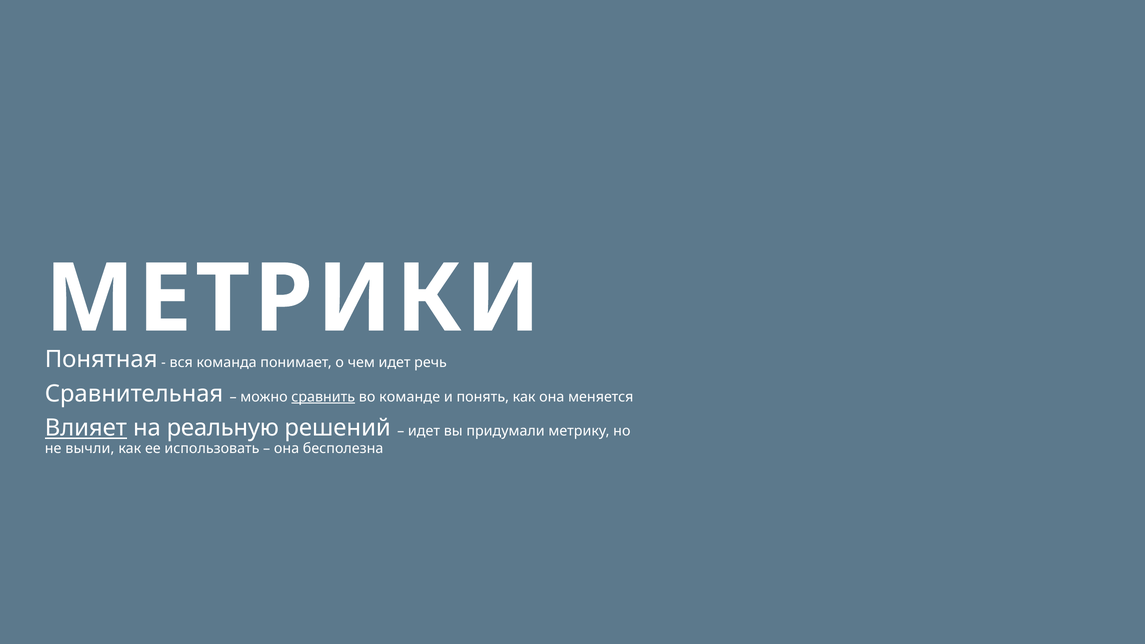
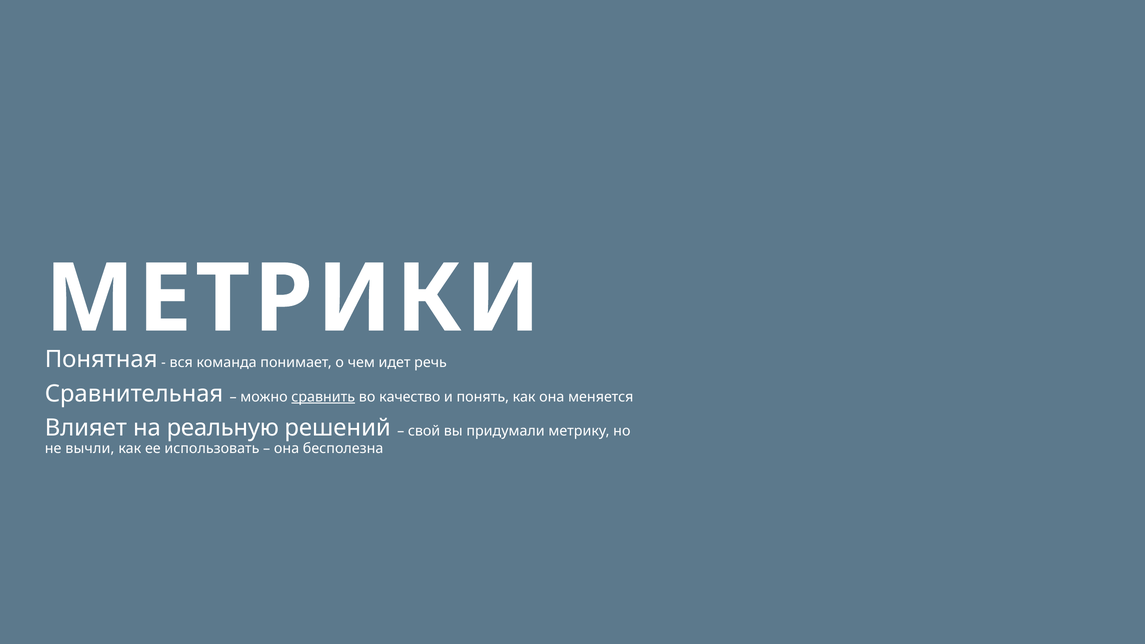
команде: команде -> качество
Влияет underline: present -> none
идет at (424, 431): идет -> свой
